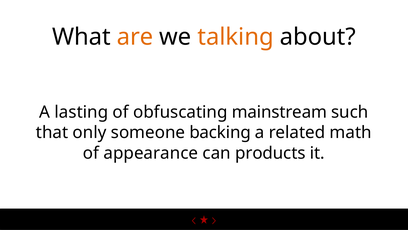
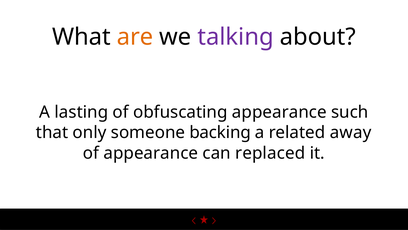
talking colour: orange -> purple
obfuscating mainstream: mainstream -> appearance
math: math -> away
products: products -> replaced
